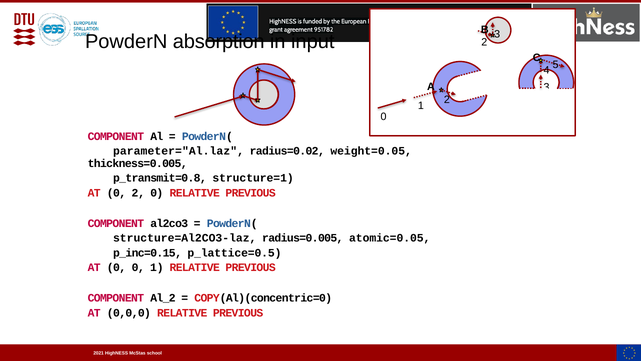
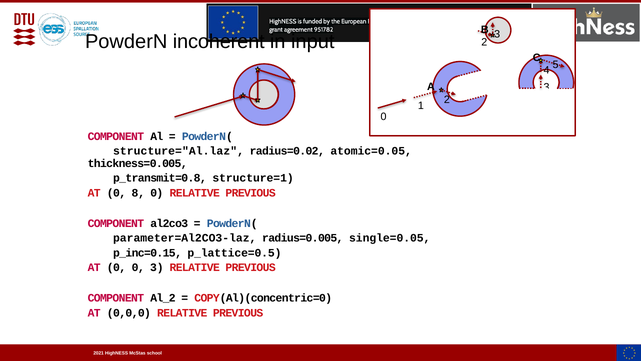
absorption: absorption -> incoherent
parameter="Al.laz: parameter="Al.laz -> structure="Al.laz
weight=0.05: weight=0.05 -> atomic=0.05
0 2: 2 -> 8
structure=Al2CO3-laz: structure=Al2CO3-laz -> parameter=Al2CO3-laz
atomic=0.05: atomic=0.05 -> single=0.05
0 0 1: 1 -> 3
